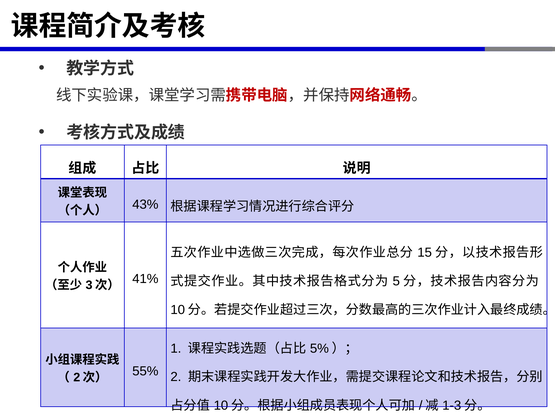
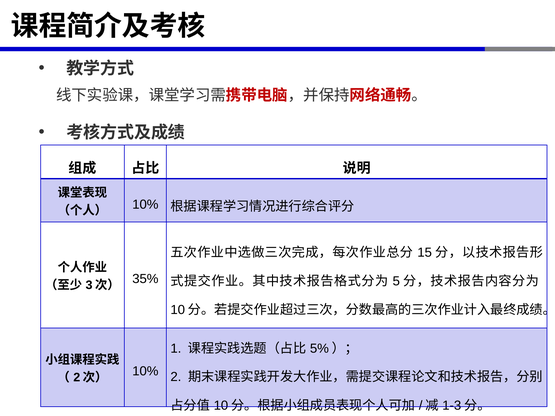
43% at (145, 204): 43% -> 10%
41%: 41% -> 35%
55% at (145, 371): 55% -> 10%
